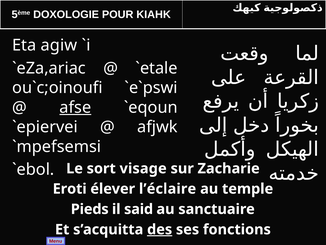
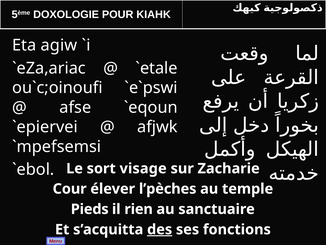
afse underline: present -> none
Eroti: Eroti -> Cour
l’éclaire: l’éclaire -> l’pèches
said: said -> rien
